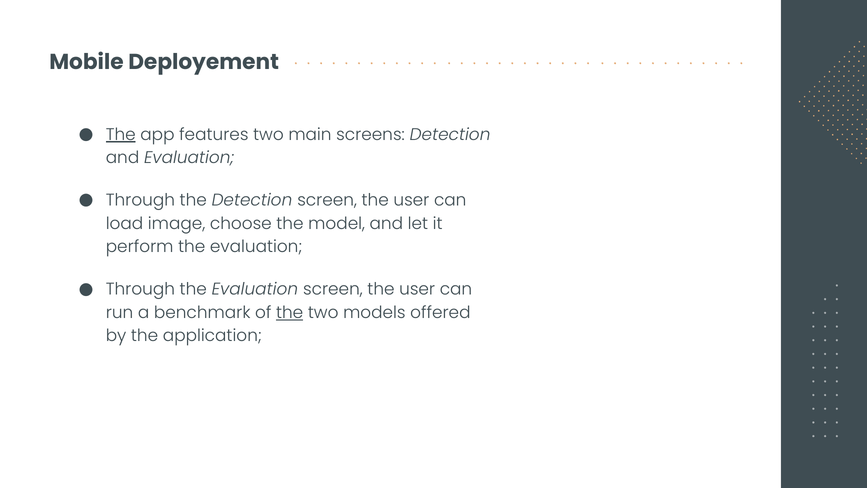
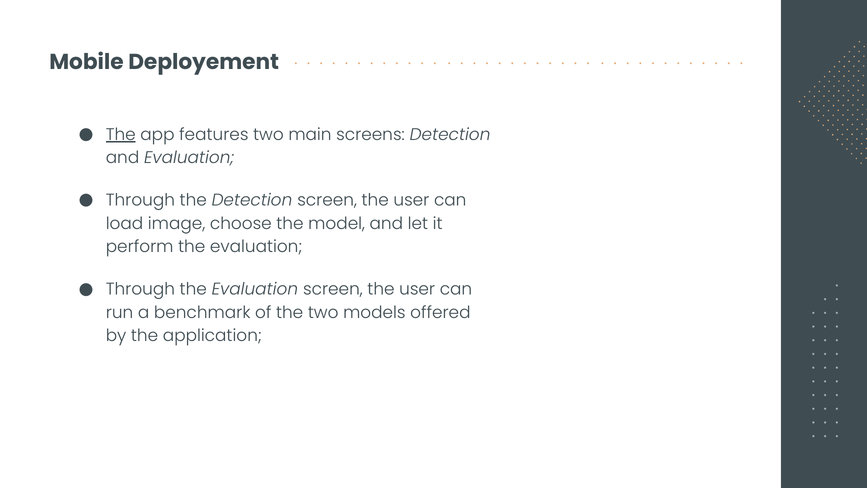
the at (290, 312) underline: present -> none
